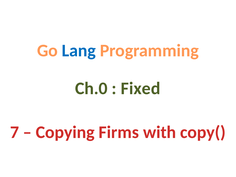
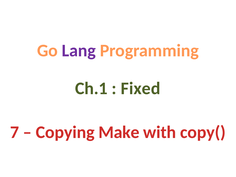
Lang colour: blue -> purple
Ch.0: Ch.0 -> Ch.1
Firms: Firms -> Make
